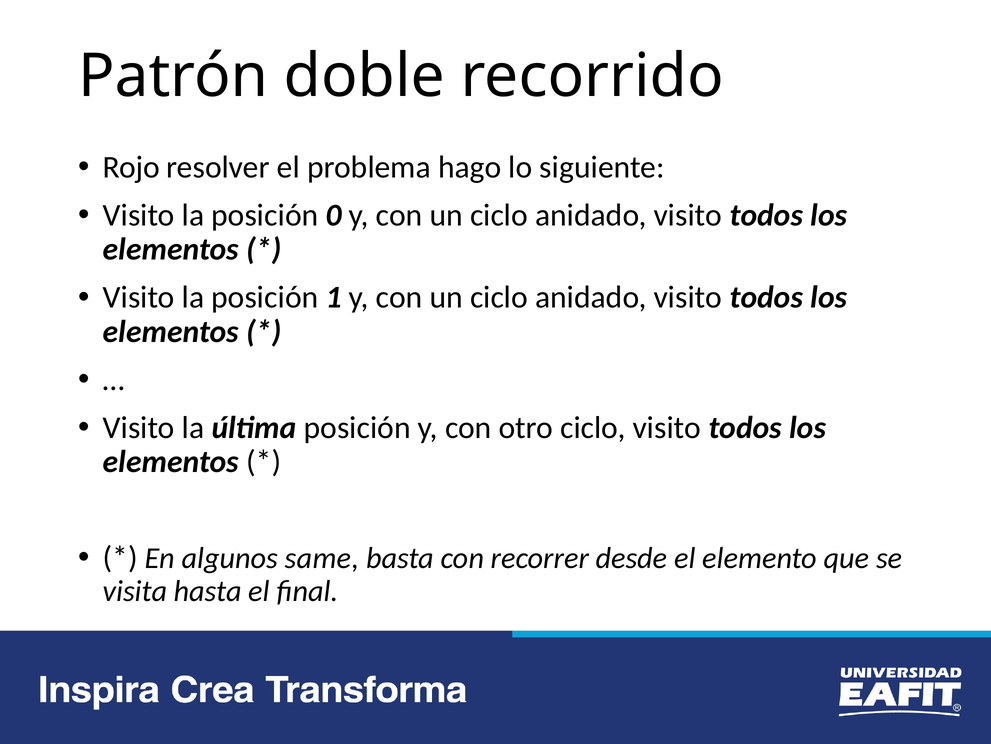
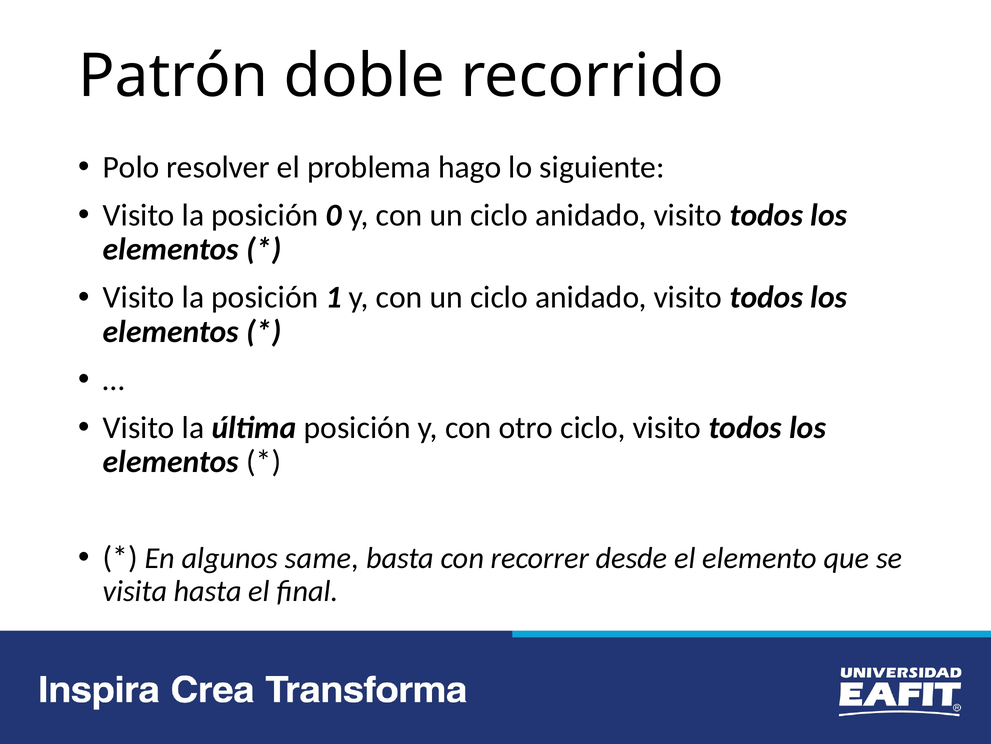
Rojo: Rojo -> Polo
